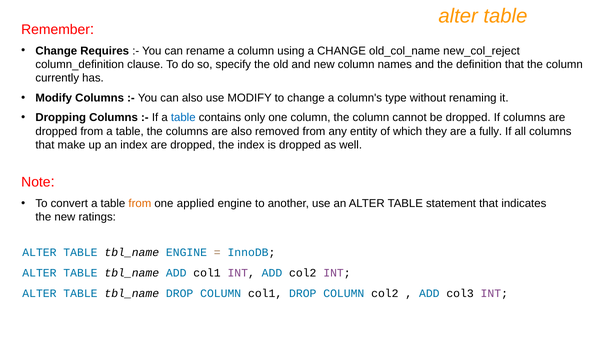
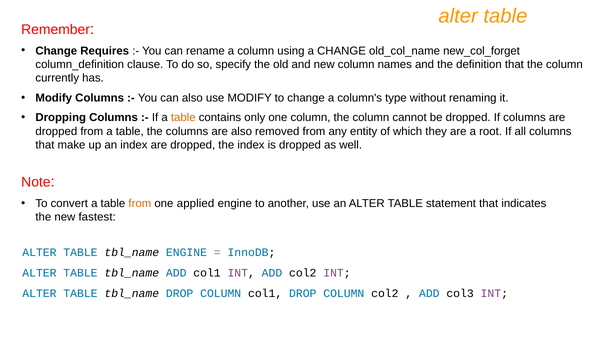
new_col_reject: new_col_reject -> new_col_forget
table at (183, 118) colour: blue -> orange
fully: fully -> root
ratings: ratings -> fastest
